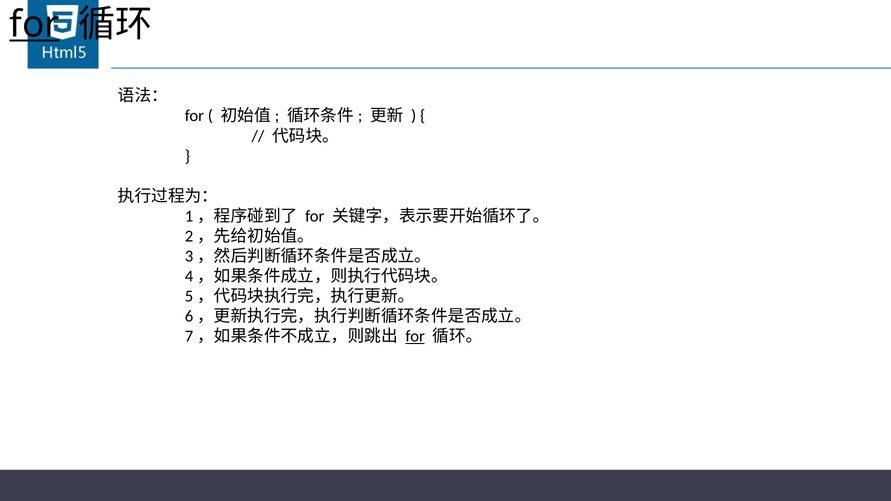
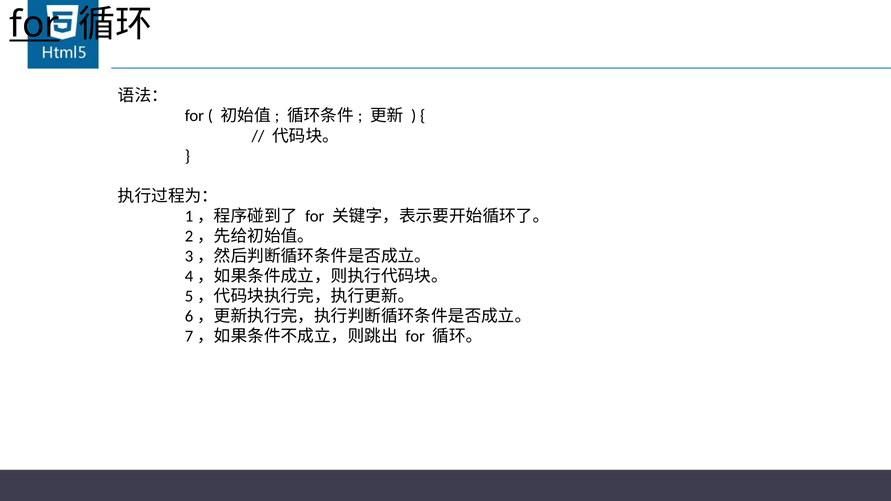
for at (415, 337) underline: present -> none
